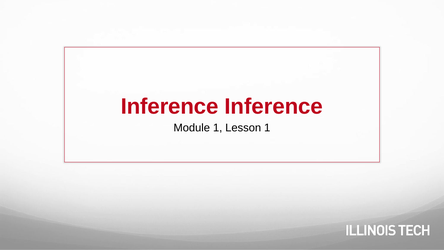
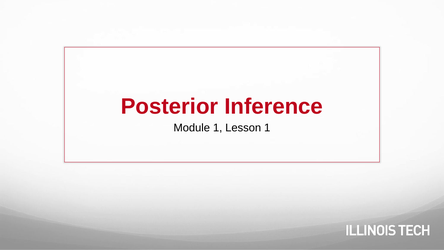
Inference at (170, 107): Inference -> Posterior
